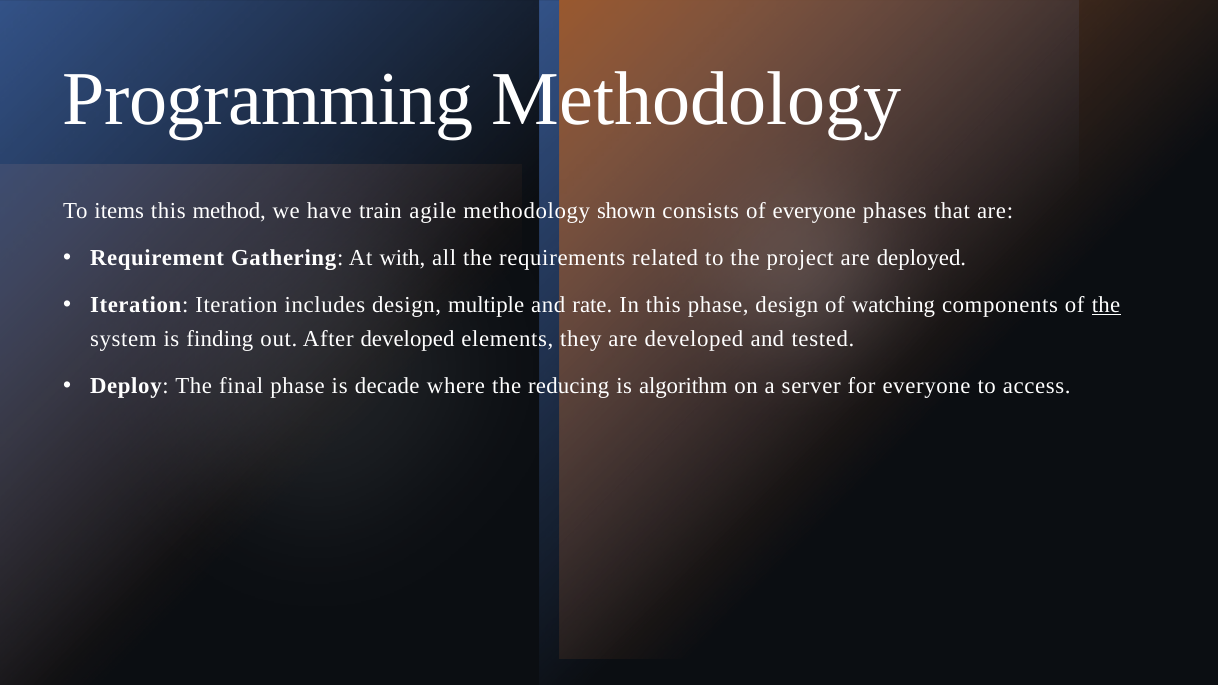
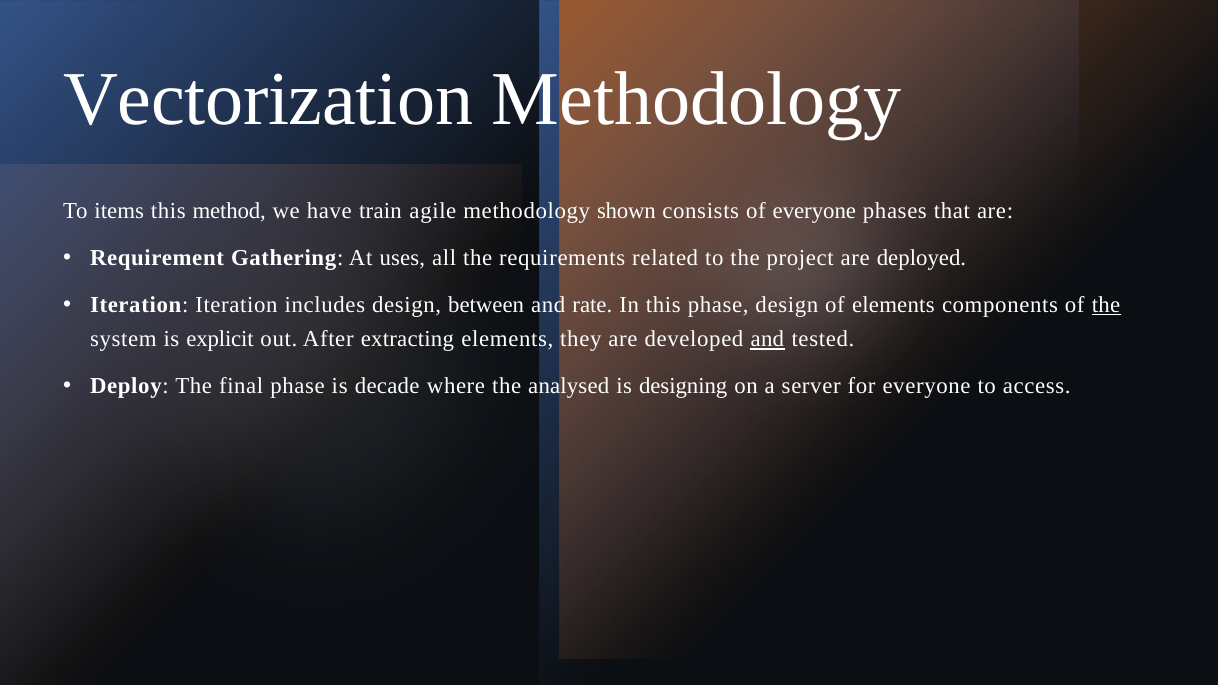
Programming: Programming -> Vectorization
with: with -> uses
multiple: multiple -> between
of watching: watching -> elements
finding: finding -> explicit
After developed: developed -> extracting
and at (767, 339) underline: none -> present
reducing: reducing -> analysed
algorithm: algorithm -> designing
